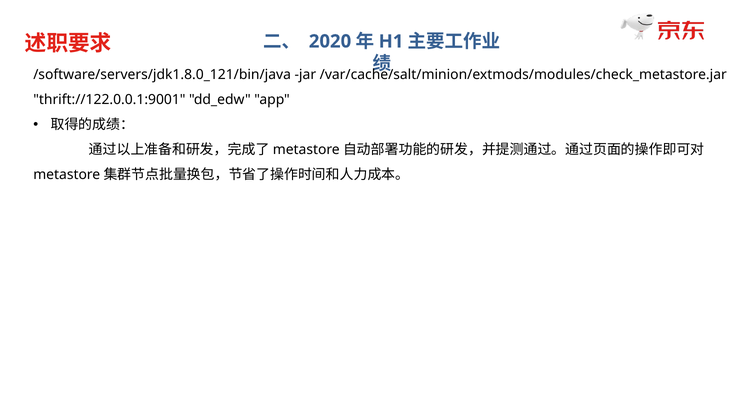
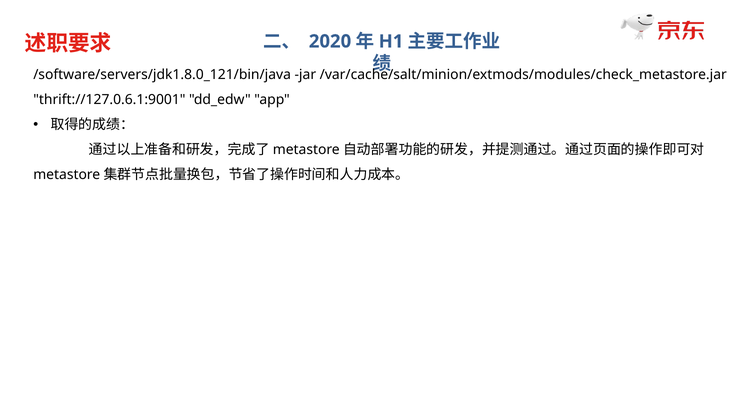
thrift://122.0.0.1:9001: thrift://122.0.0.1:9001 -> thrift://127.0.6.1:9001
